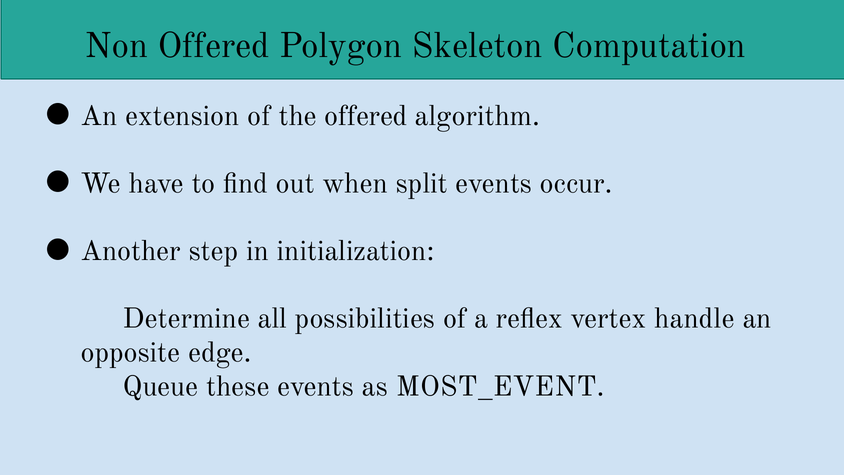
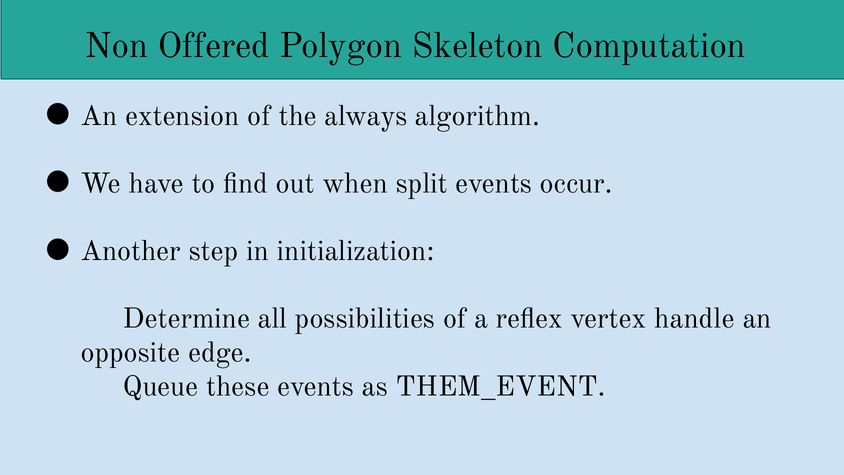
the offered: offered -> always
MOST_EVENT: MOST_EVENT -> THEM_EVENT
